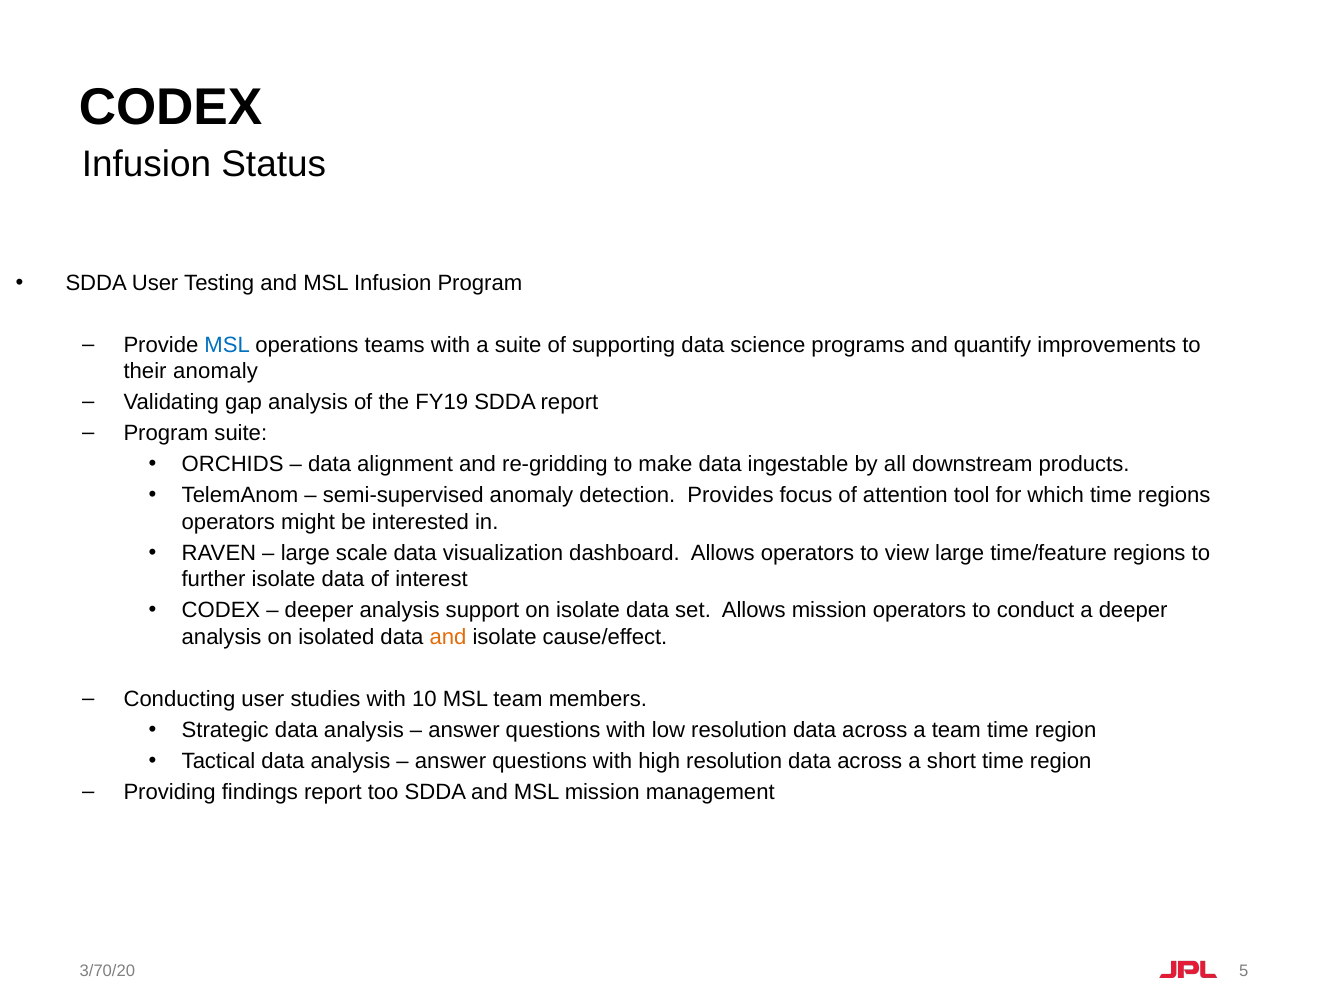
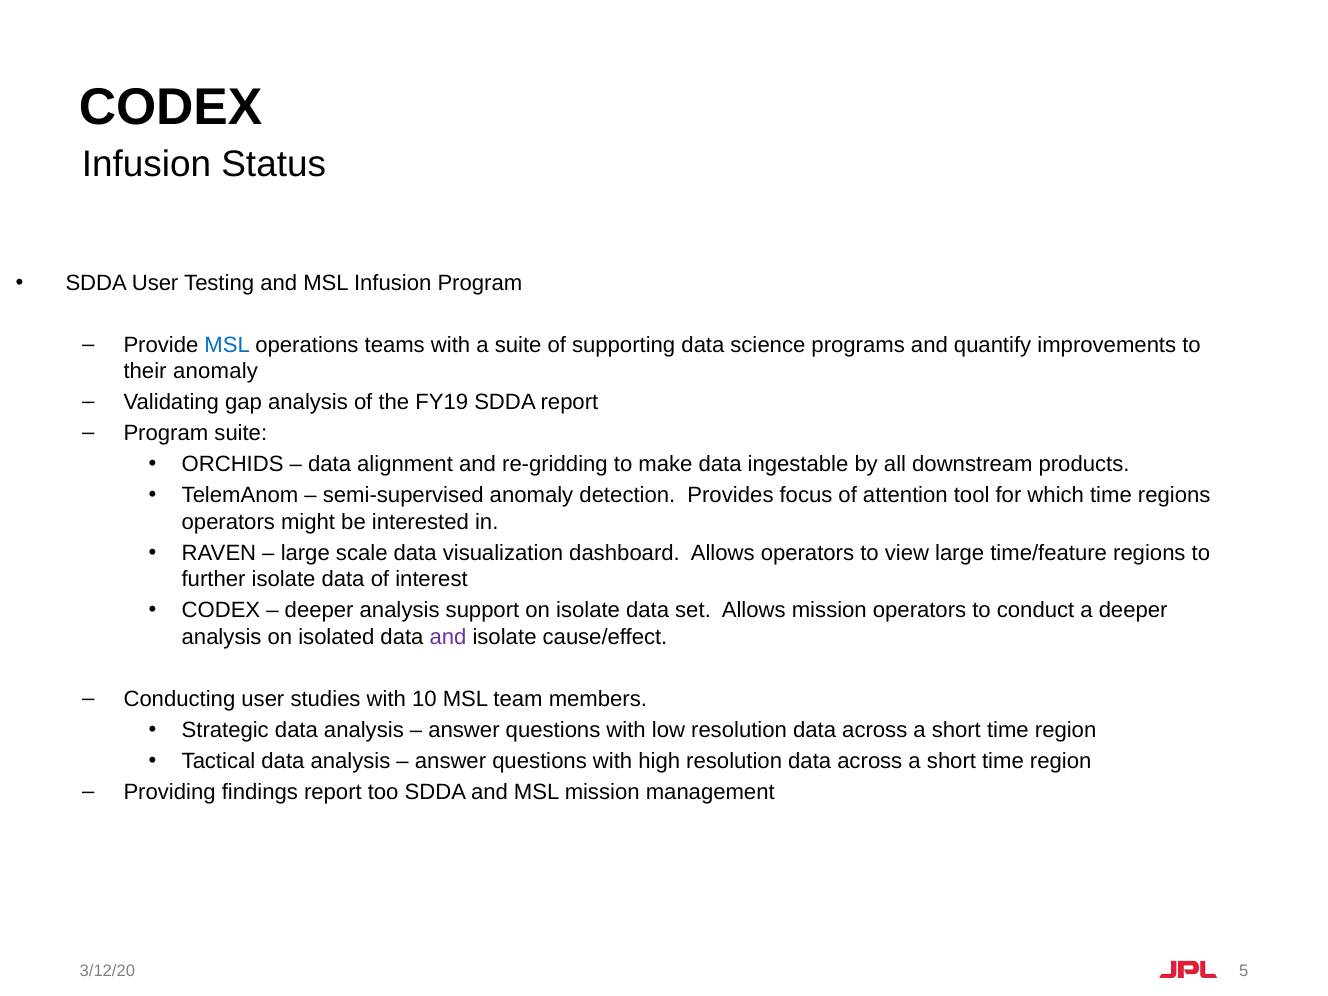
and at (448, 637) colour: orange -> purple
team at (956, 730): team -> short
3/70/20: 3/70/20 -> 3/12/20
